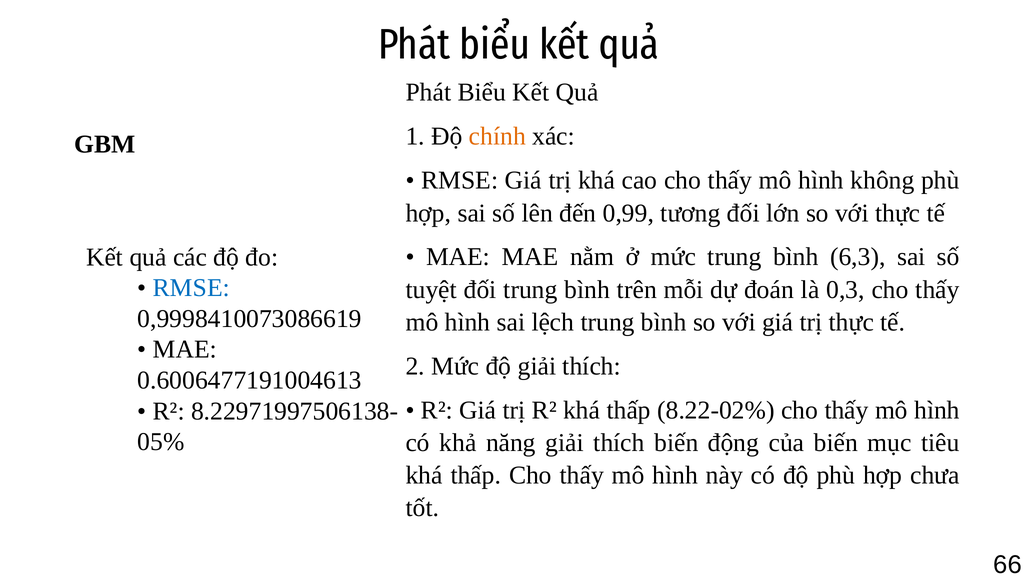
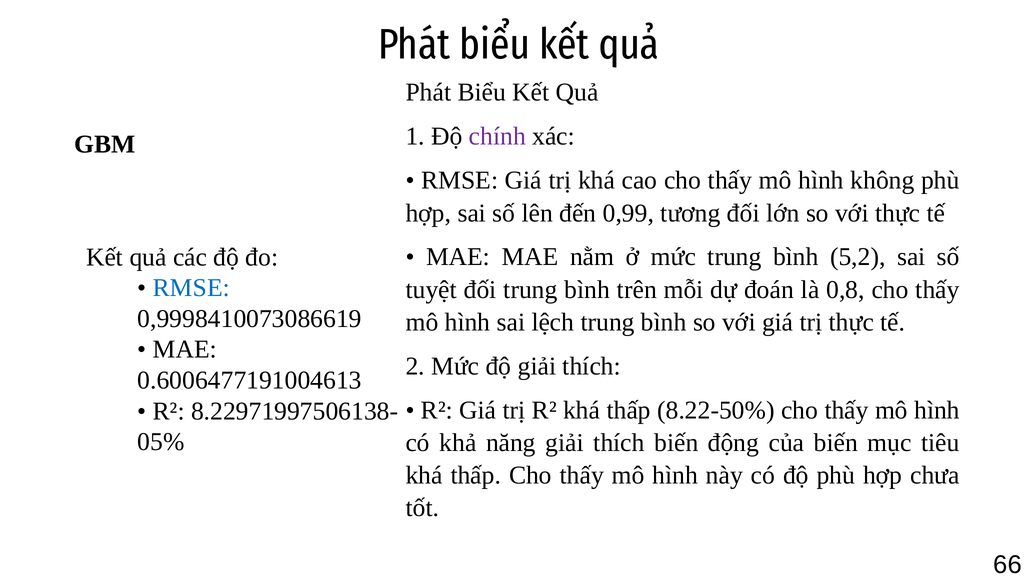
chính colour: orange -> purple
6,3: 6,3 -> 5,2
0,3: 0,3 -> 0,8
8.22-02%: 8.22-02% -> 8.22-50%
